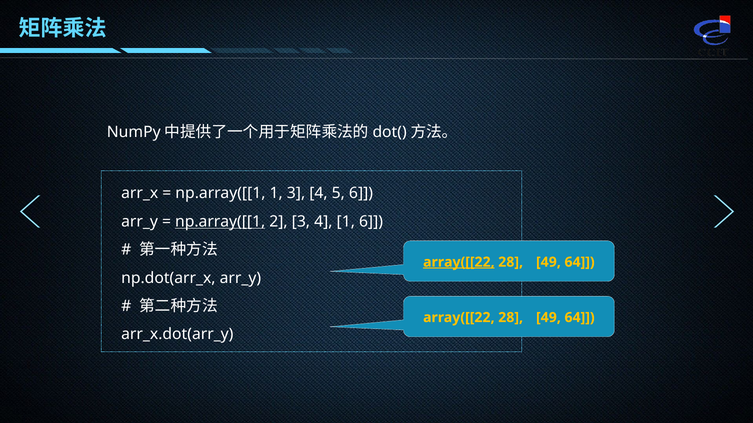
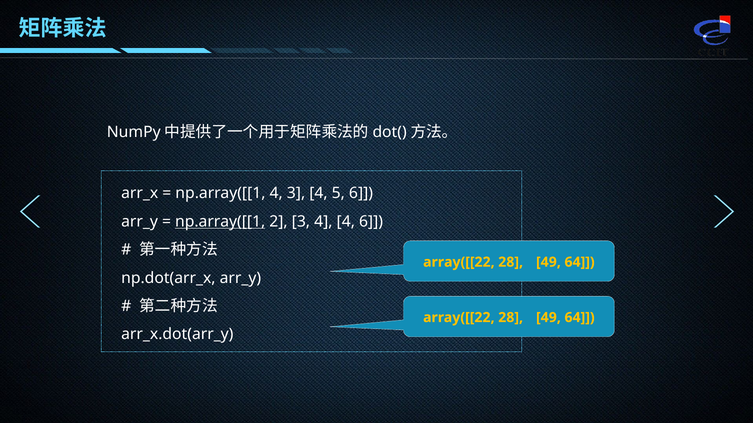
np.array([[1 1: 1 -> 4
4 1: 1 -> 4
array([[22 at (459, 262) underline: present -> none
